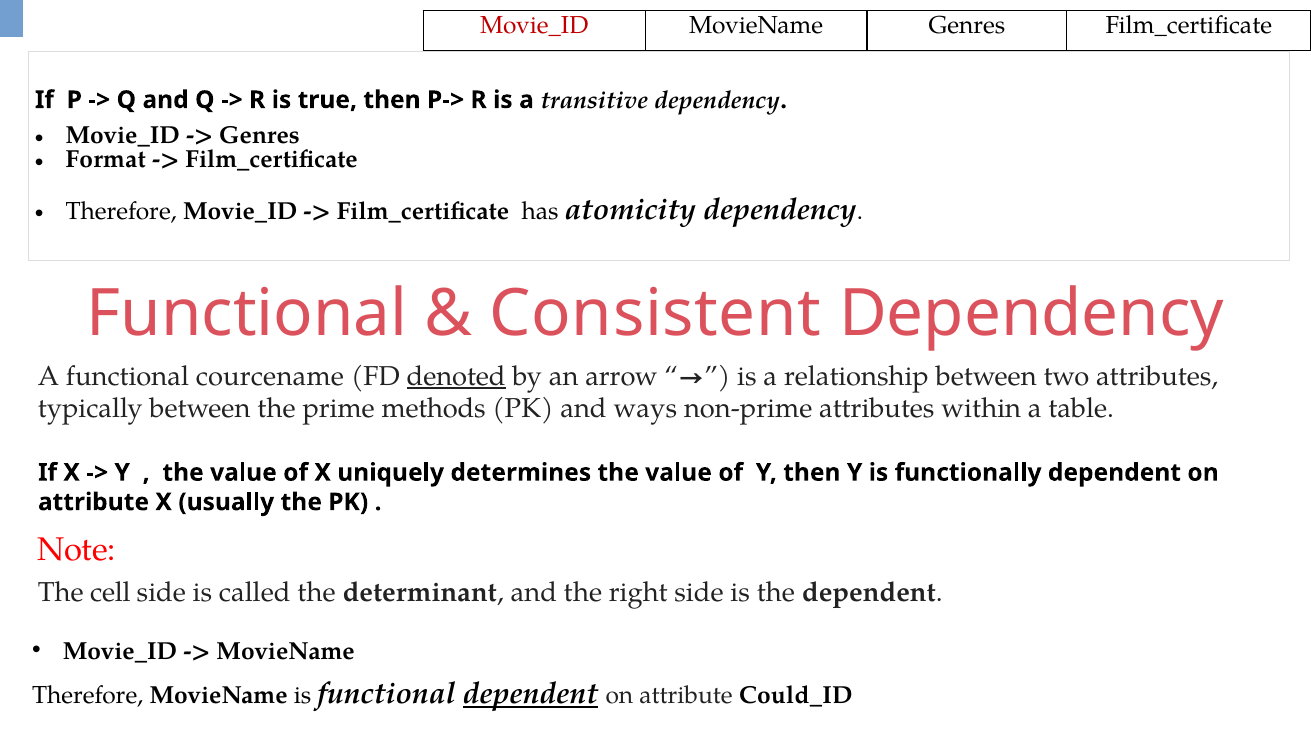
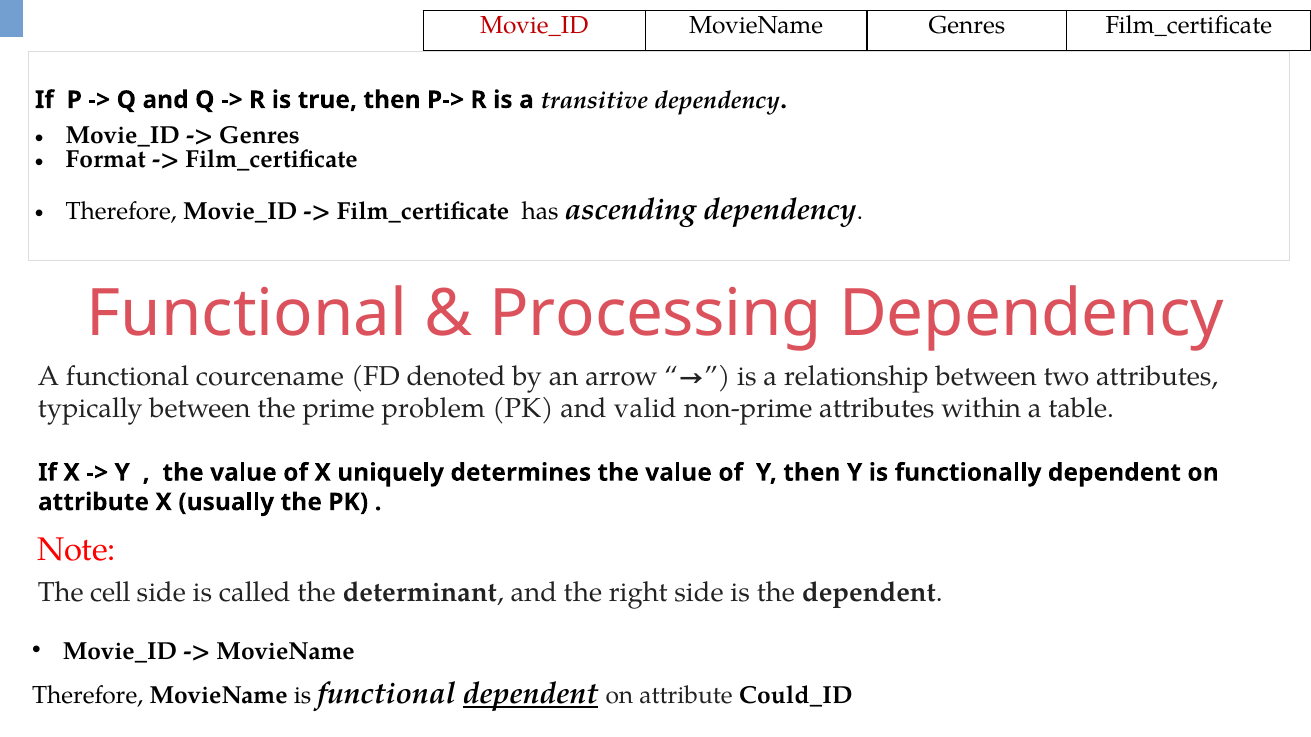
atomicity: atomicity -> ascending
Consistent: Consistent -> Processing
denoted underline: present -> none
methods: methods -> problem
ways: ways -> valid
